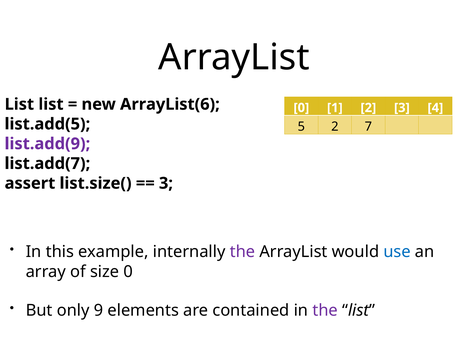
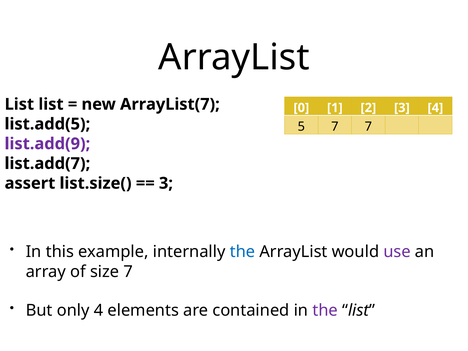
ArrayList(6: ArrayList(6 -> ArrayList(7
5 2: 2 -> 7
the at (242, 252) colour: purple -> blue
use colour: blue -> purple
size 0: 0 -> 7
only 9: 9 -> 4
